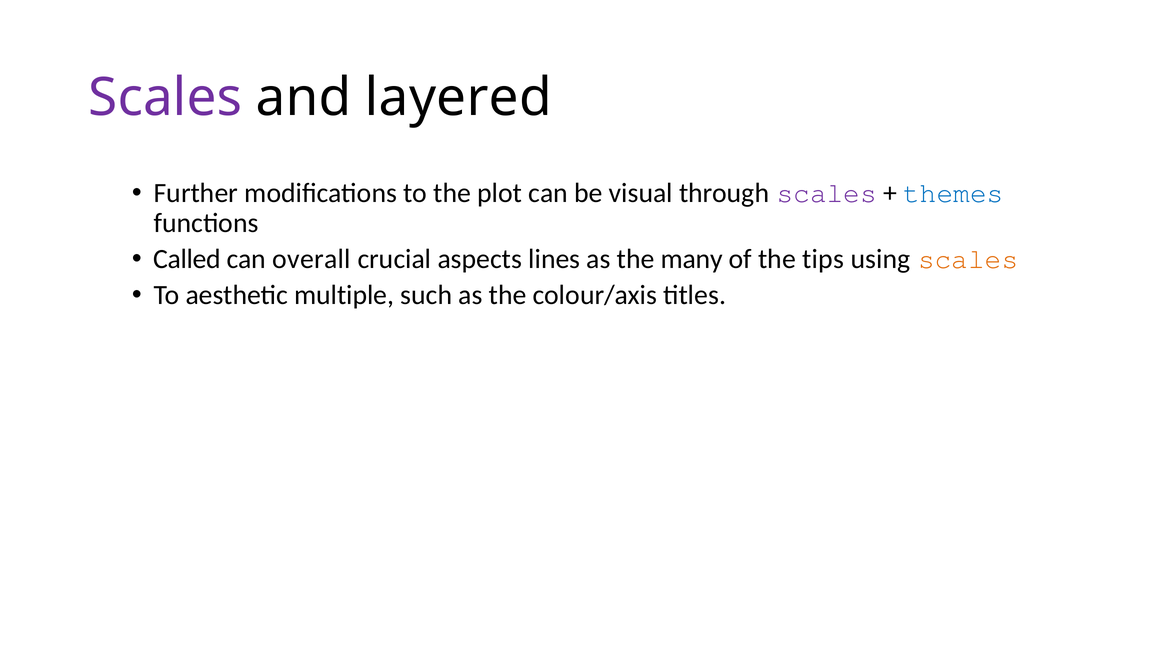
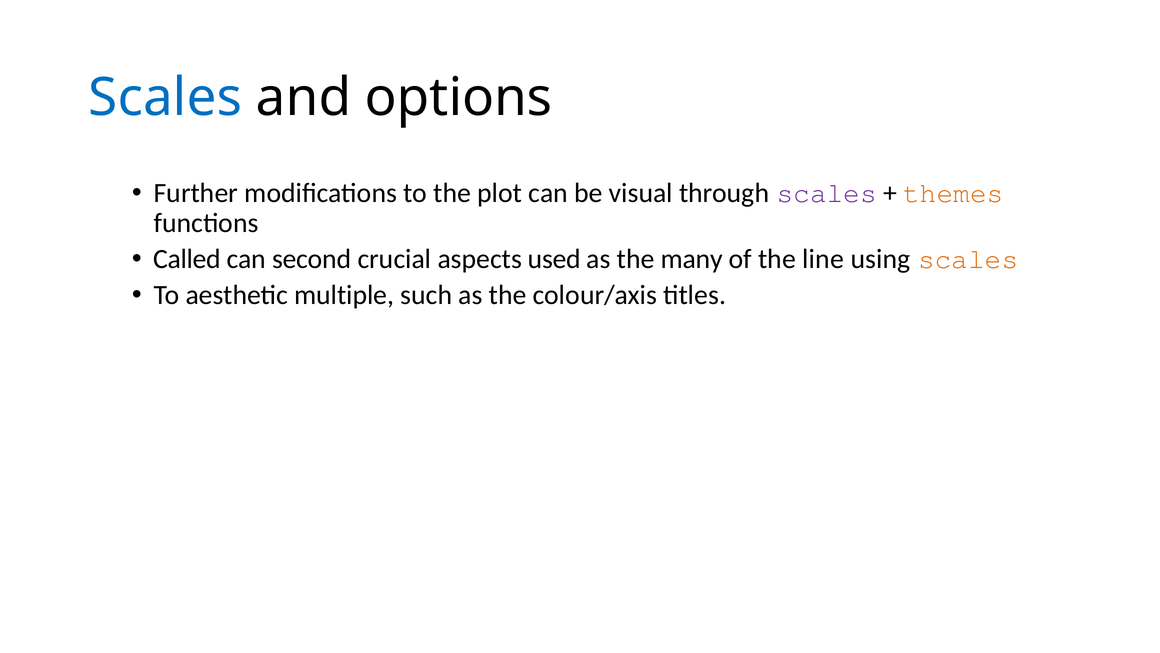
Scales at (165, 97) colour: purple -> blue
layered: layered -> options
themes colour: blue -> orange
overall: overall -> second
lines: lines -> used
tips: tips -> line
